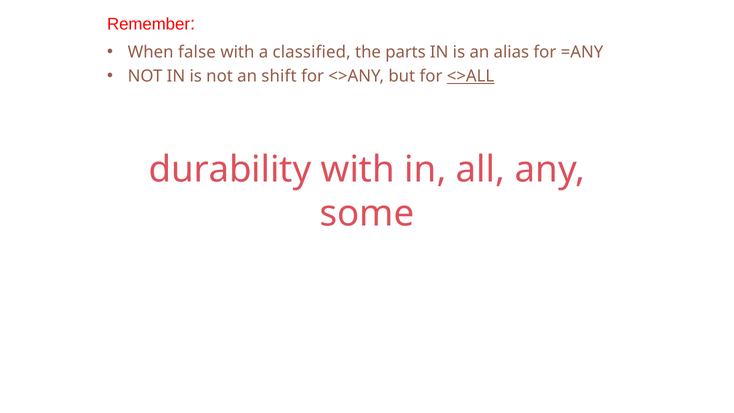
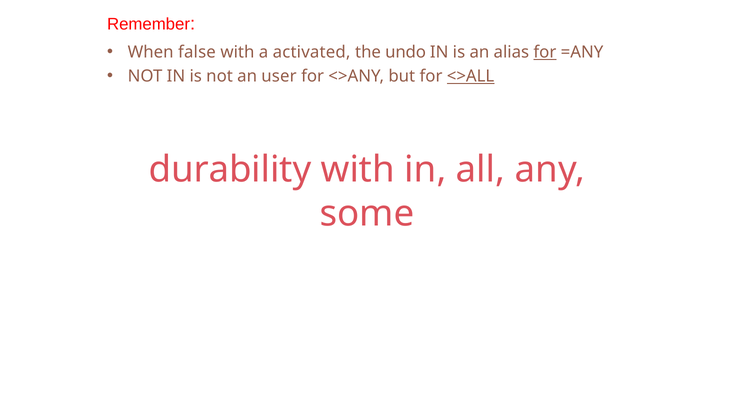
classified: classified -> activated
parts: parts -> undo
for at (545, 52) underline: none -> present
shift: shift -> user
